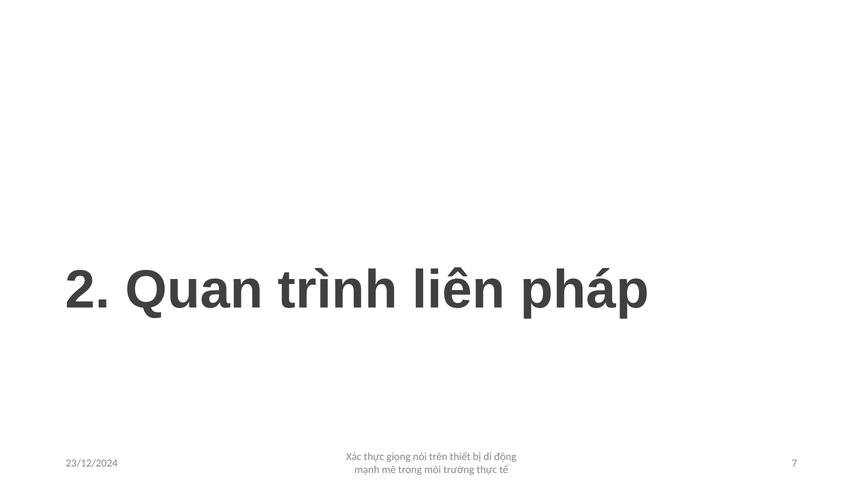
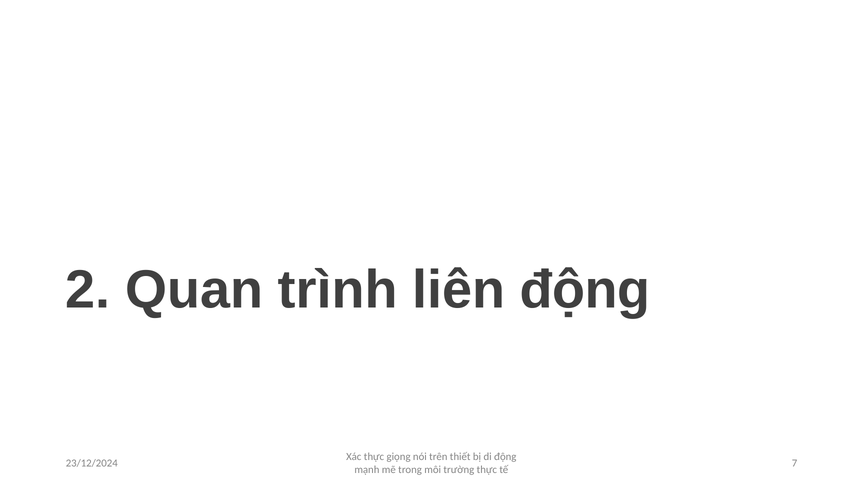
liên pháp: pháp -> động
